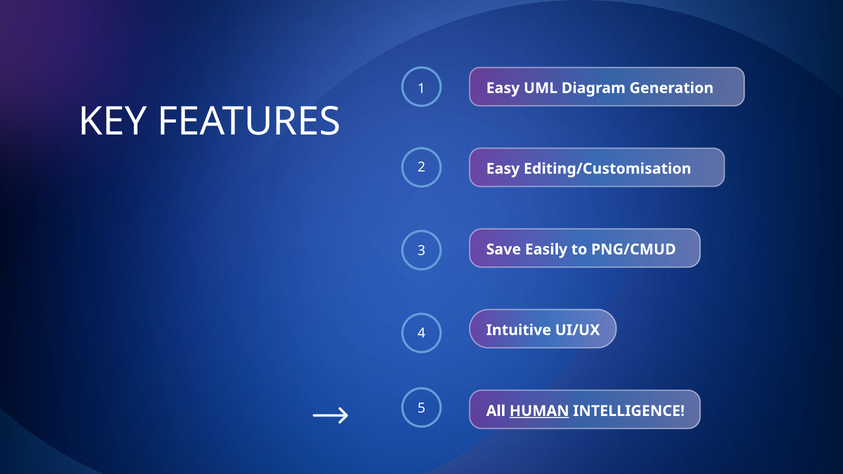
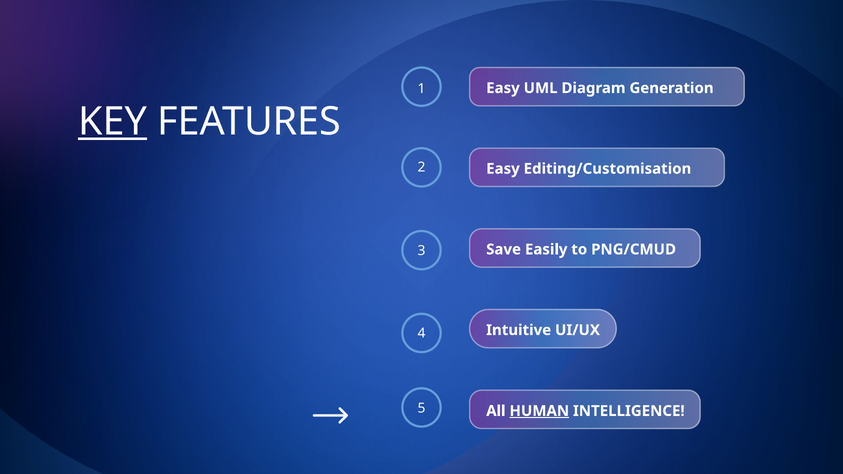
KEY underline: none -> present
